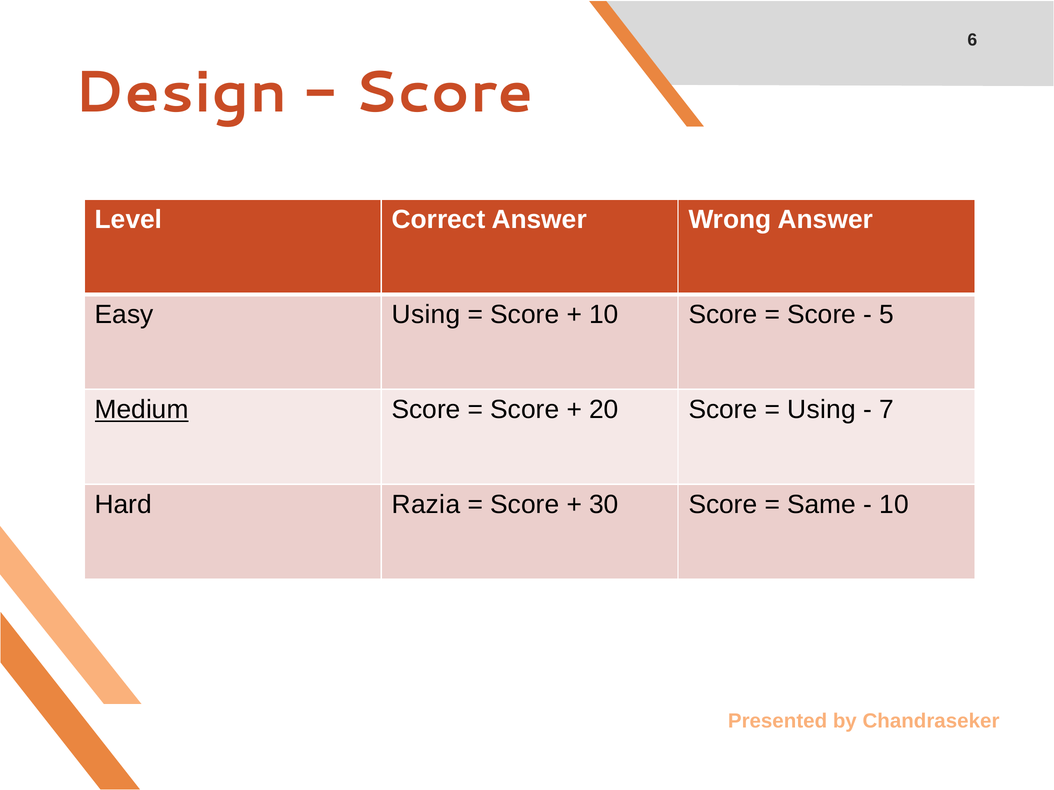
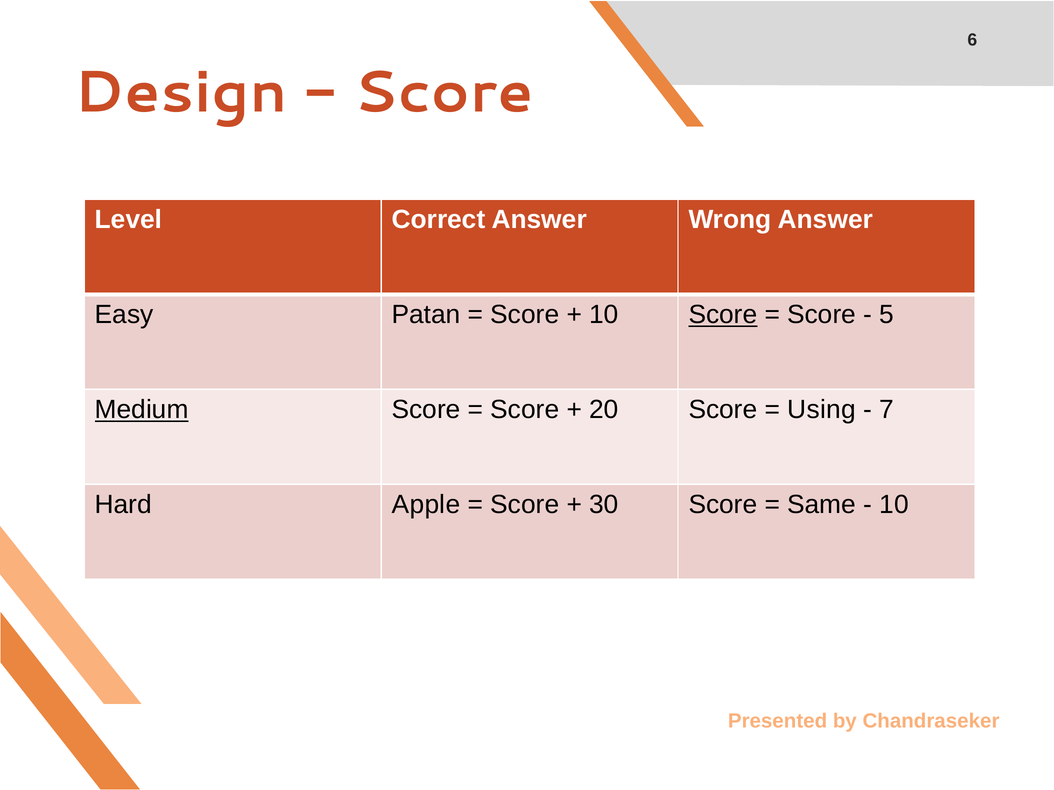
Easy Using: Using -> Patan
Score at (723, 315) underline: none -> present
Razia: Razia -> Apple
